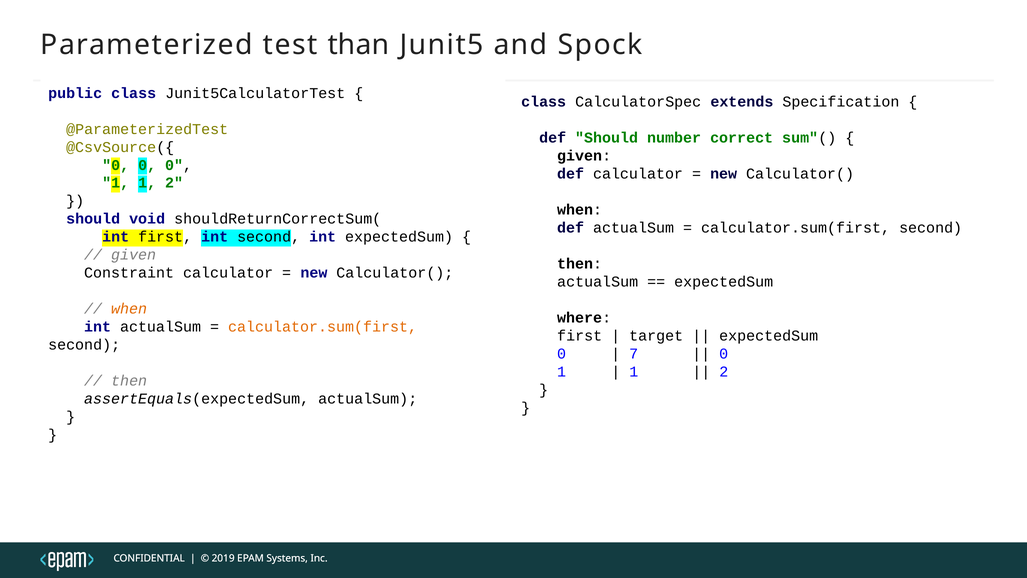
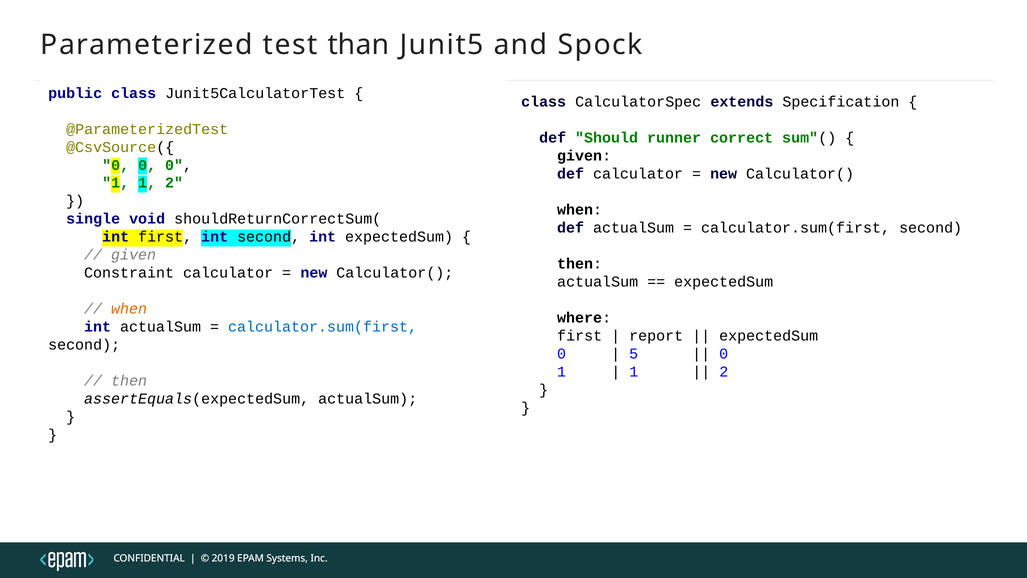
number: number -> runner
should at (93, 219): should -> single
calculator.sum(first at (323, 327) colour: orange -> blue
target: target -> report
7: 7 -> 5
